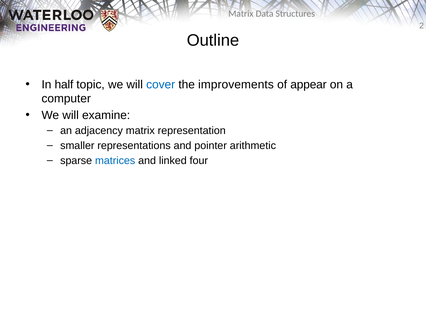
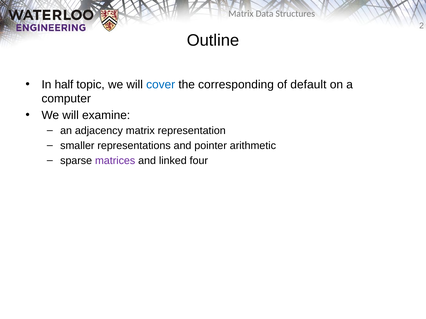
improvements: improvements -> corresponding
appear: appear -> default
matrices colour: blue -> purple
